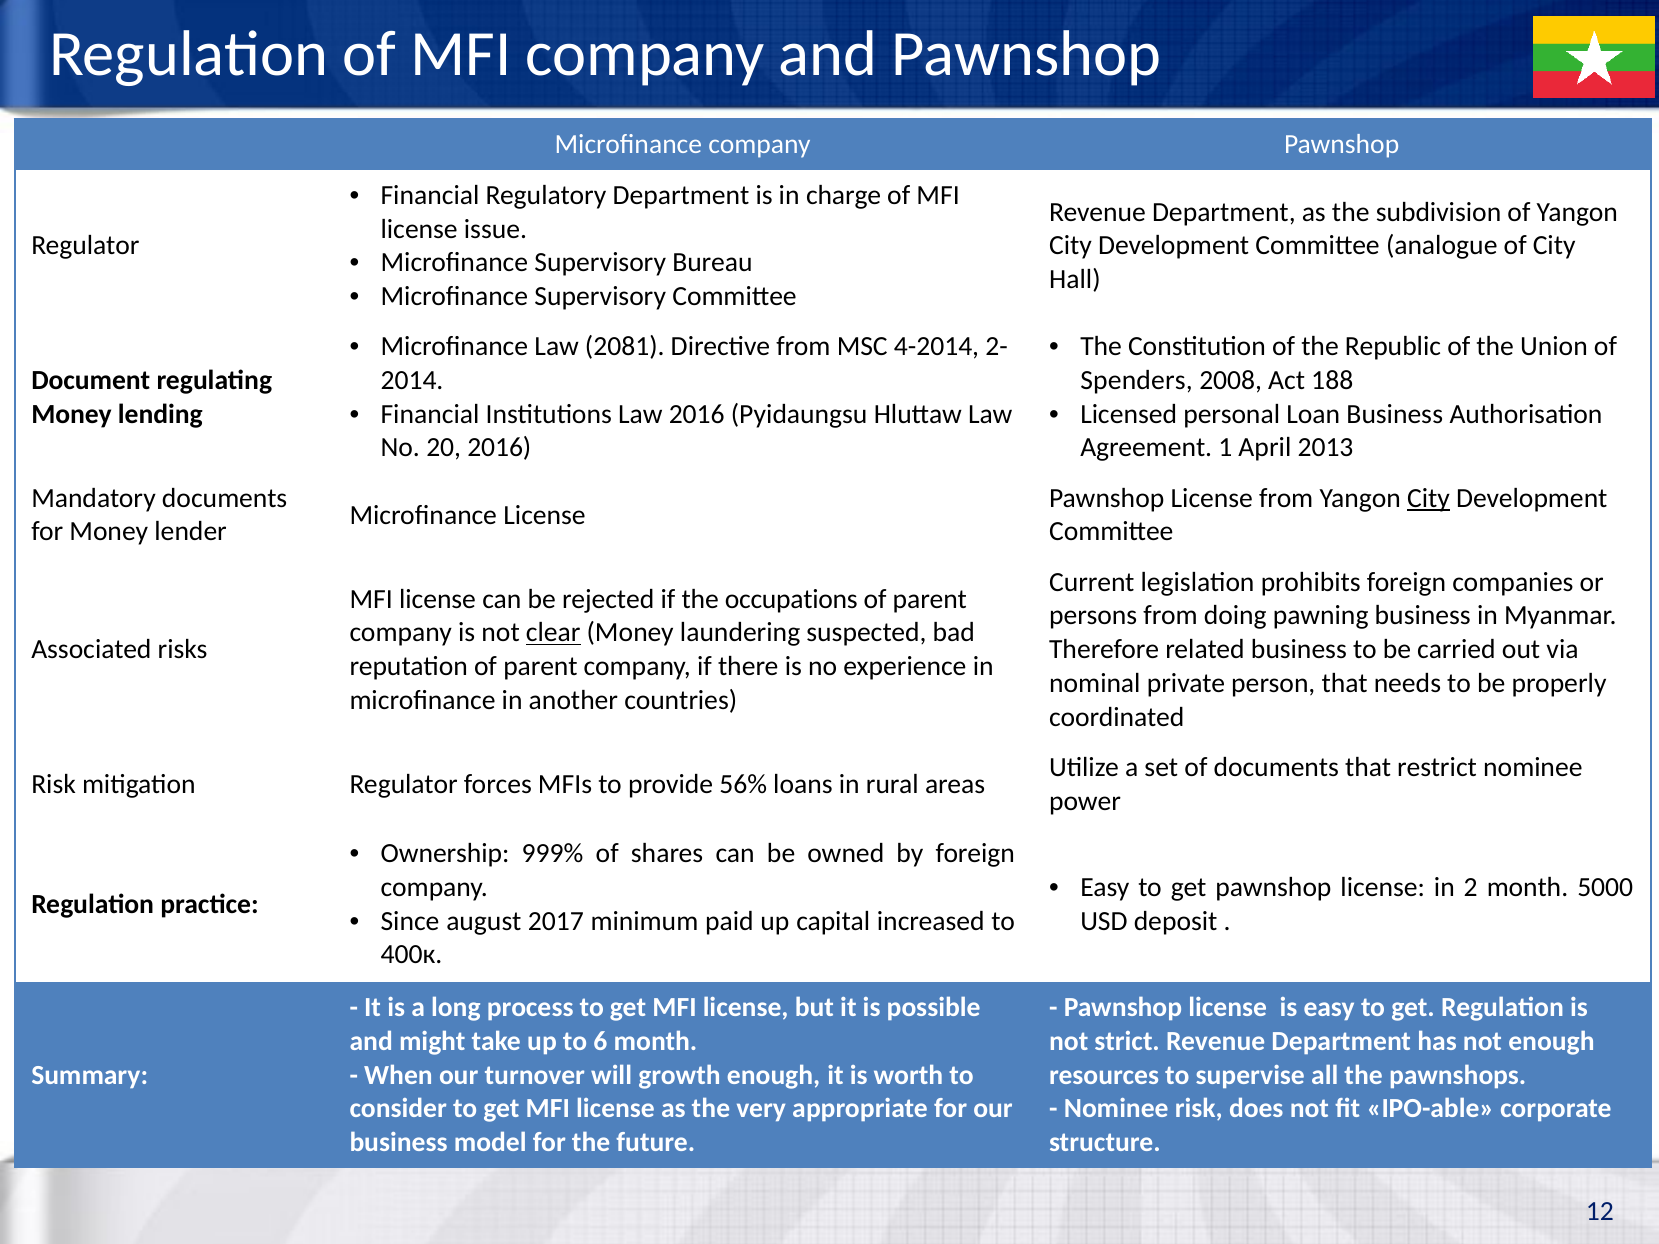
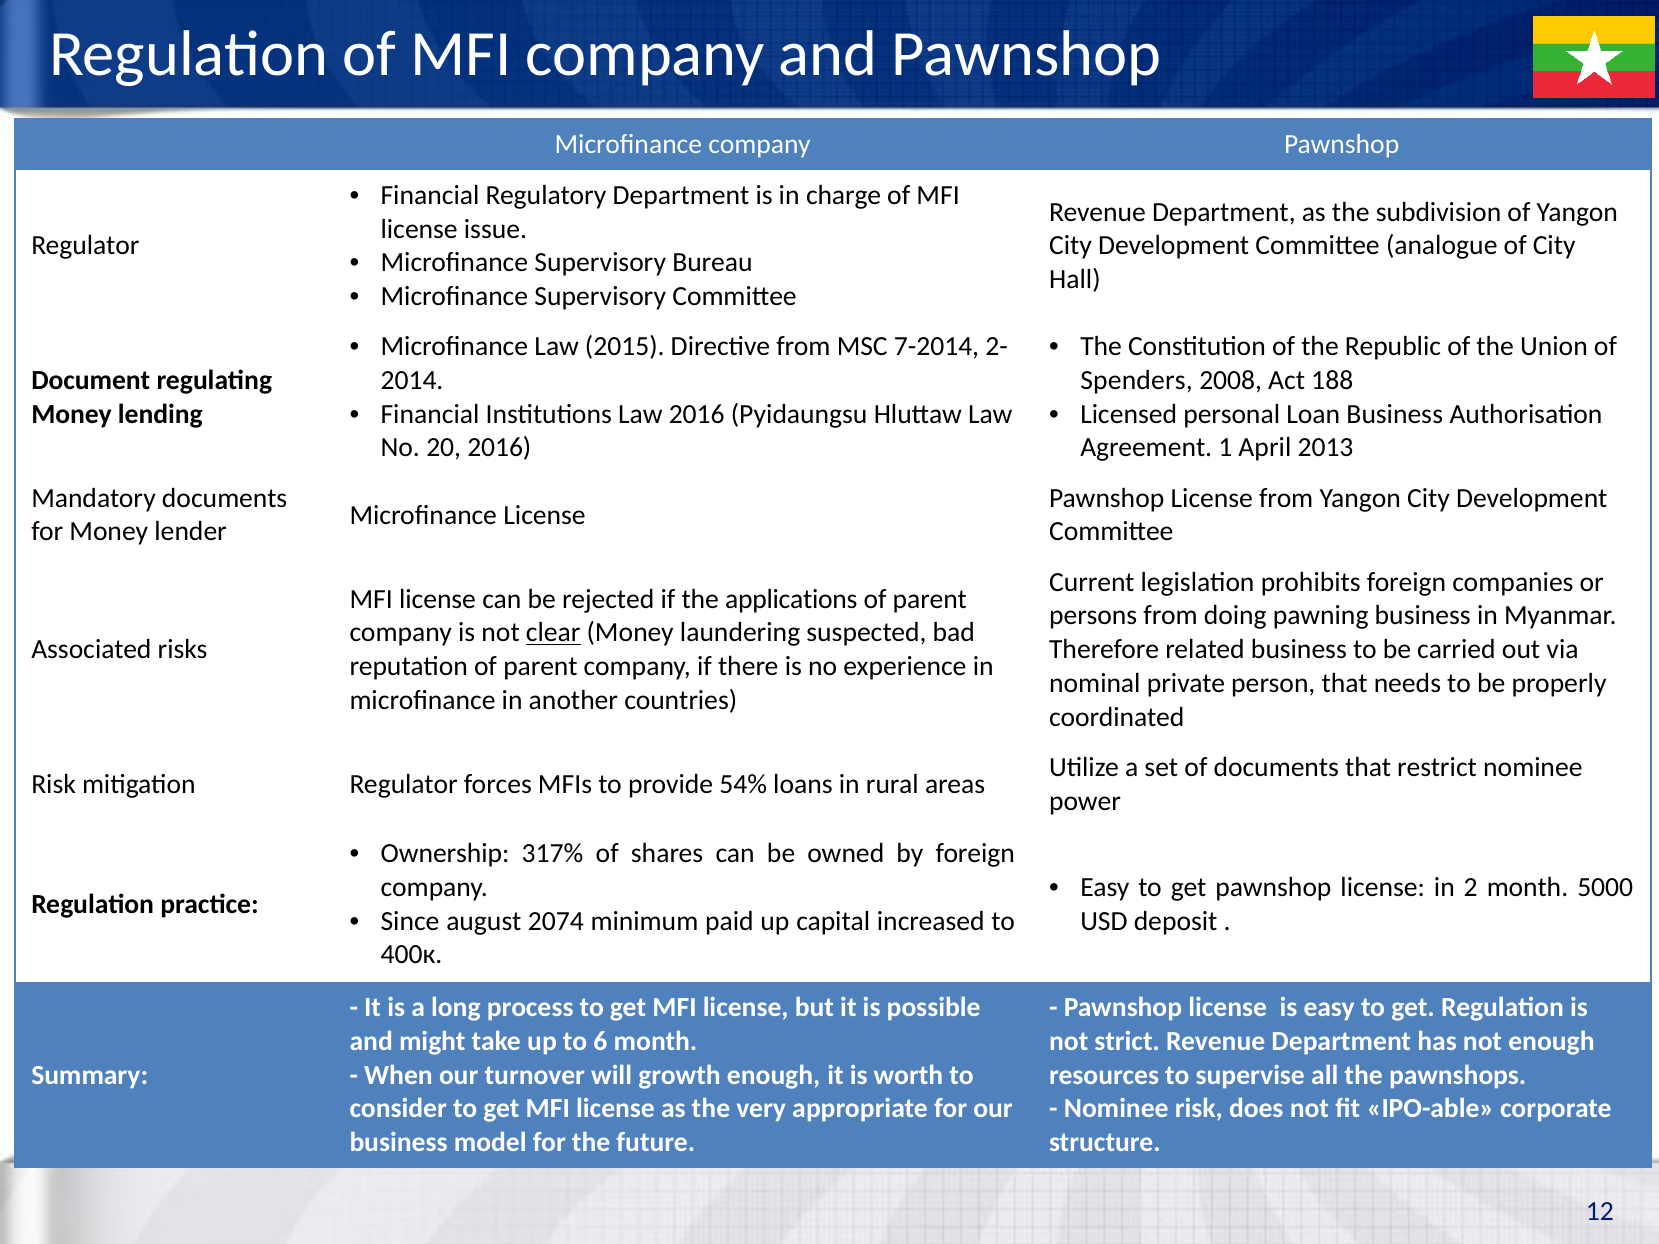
2081: 2081 -> 2015
4-2014: 4-2014 -> 7-2014
City at (1428, 498) underline: present -> none
occupations: occupations -> applications
56%: 56% -> 54%
999%: 999% -> 317%
2017: 2017 -> 2074
